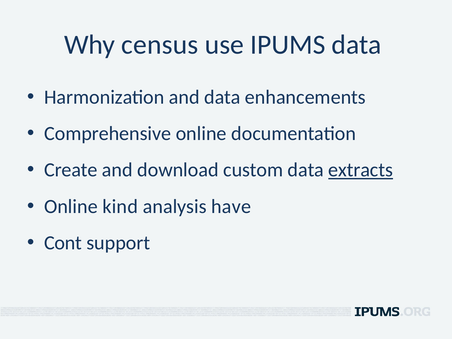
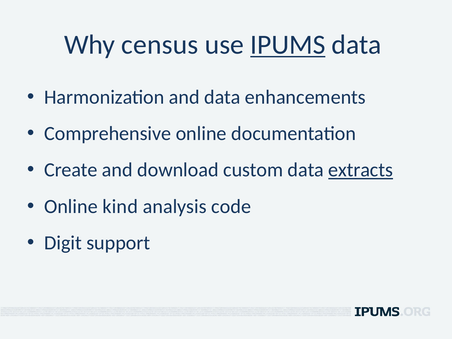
IPUMS underline: none -> present
have: have -> code
Cont: Cont -> Digit
